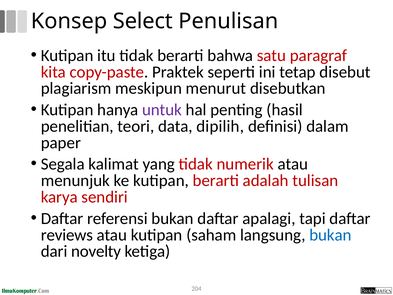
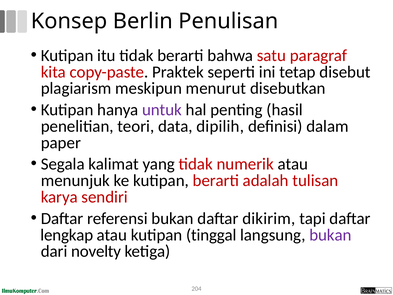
Select: Select -> Berlin
apalagi: apalagi -> dikirim
reviews: reviews -> lengkap
saham: saham -> tinggal
bukan at (330, 235) colour: blue -> purple
